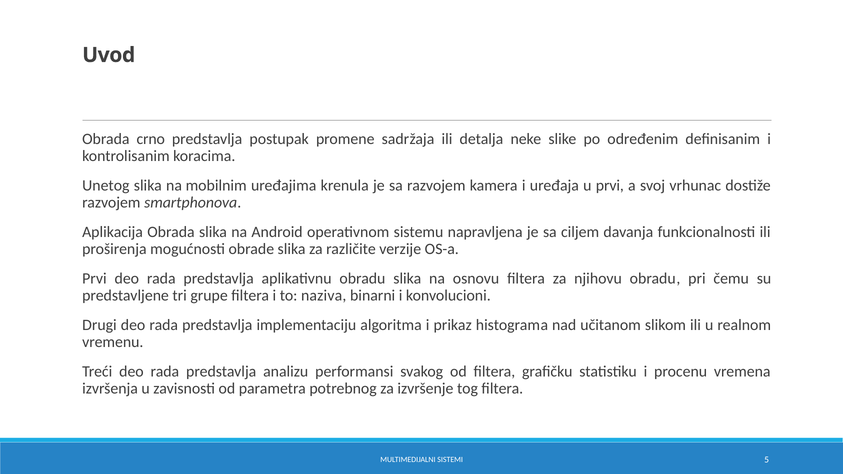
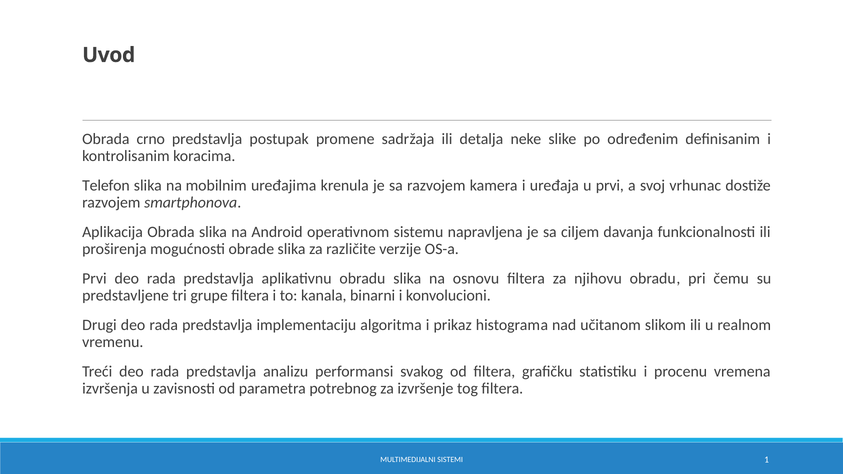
Unetog: Unetog -> Telefon
naziva: naziva -> kanala
5: 5 -> 1
